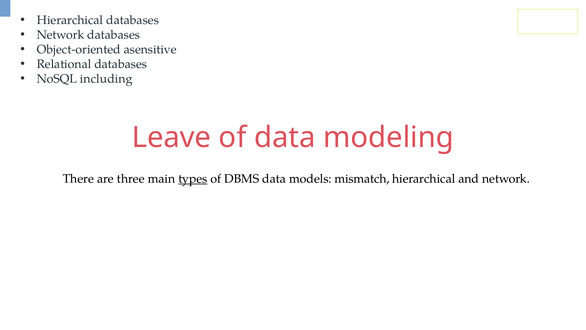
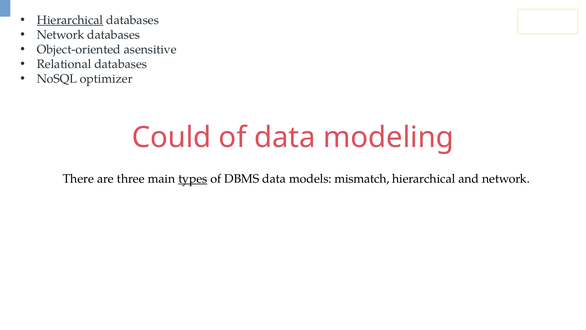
Hierarchical at (70, 20) underline: none -> present
including: including -> optimizer
Leave: Leave -> Could
